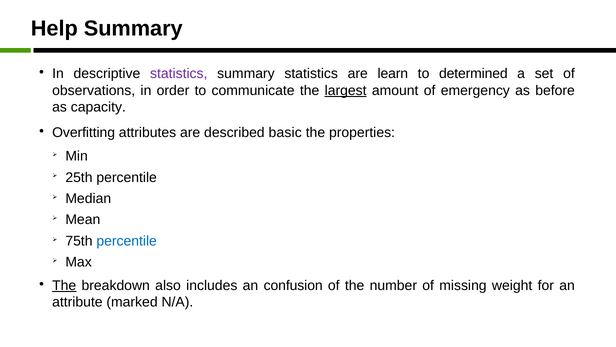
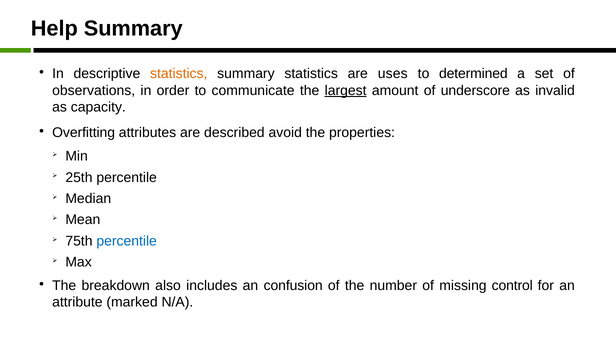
statistics at (179, 74) colour: purple -> orange
learn: learn -> uses
emergency: emergency -> underscore
before: before -> invalid
basic: basic -> avoid
The at (64, 285) underline: present -> none
weight: weight -> control
